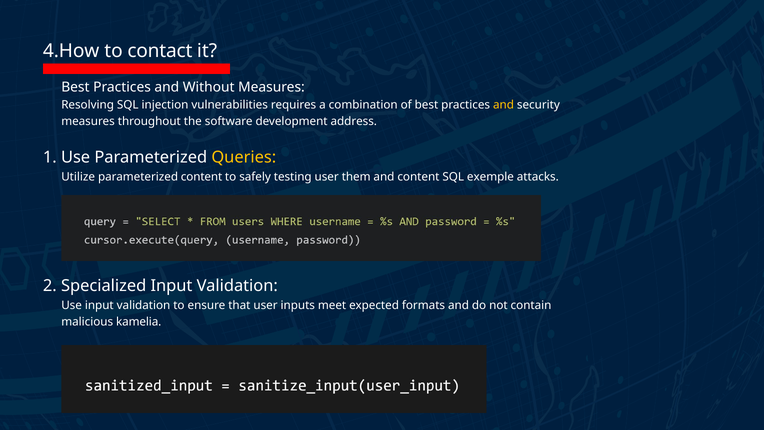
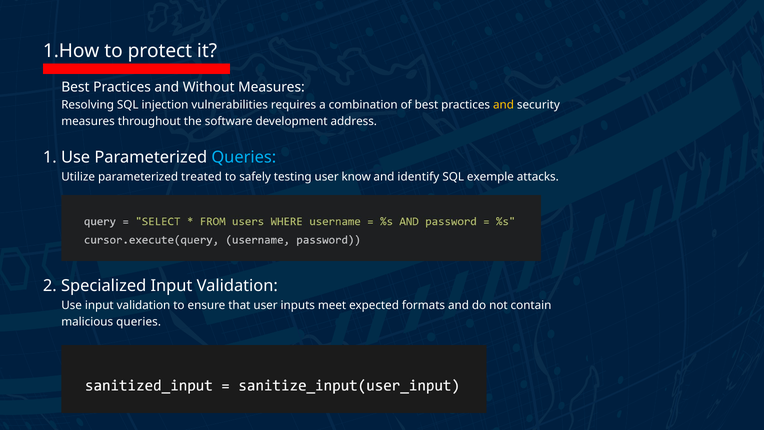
4.How: 4.How -> 1.How
contact: contact -> protect
Queries at (244, 157) colour: yellow -> light blue
parameterized content: content -> treated
them: them -> know
and content: content -> identify
malicious kamelia: kamelia -> queries
